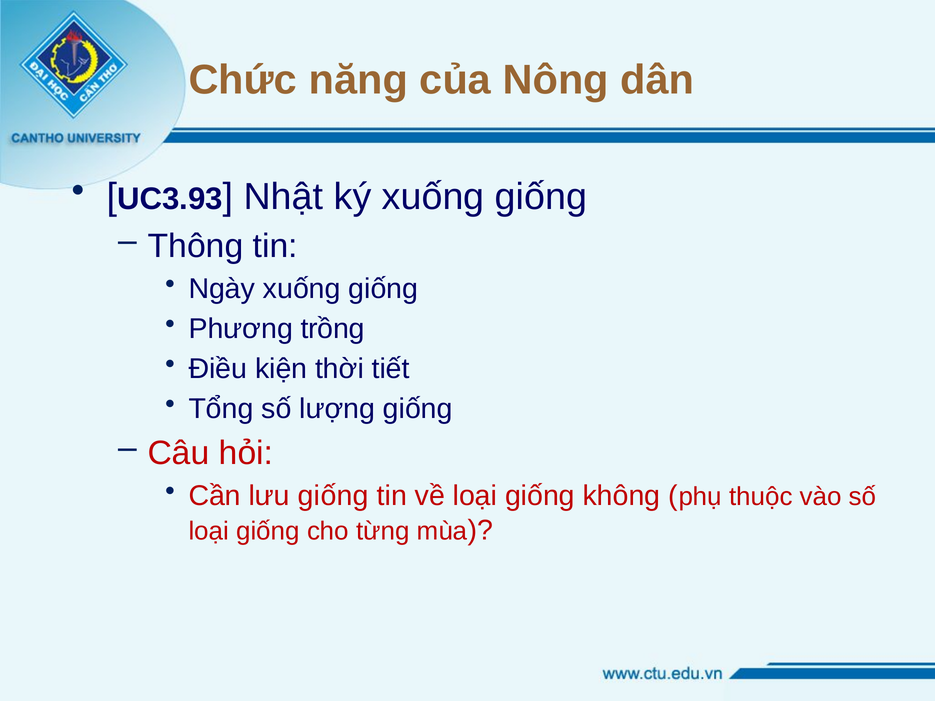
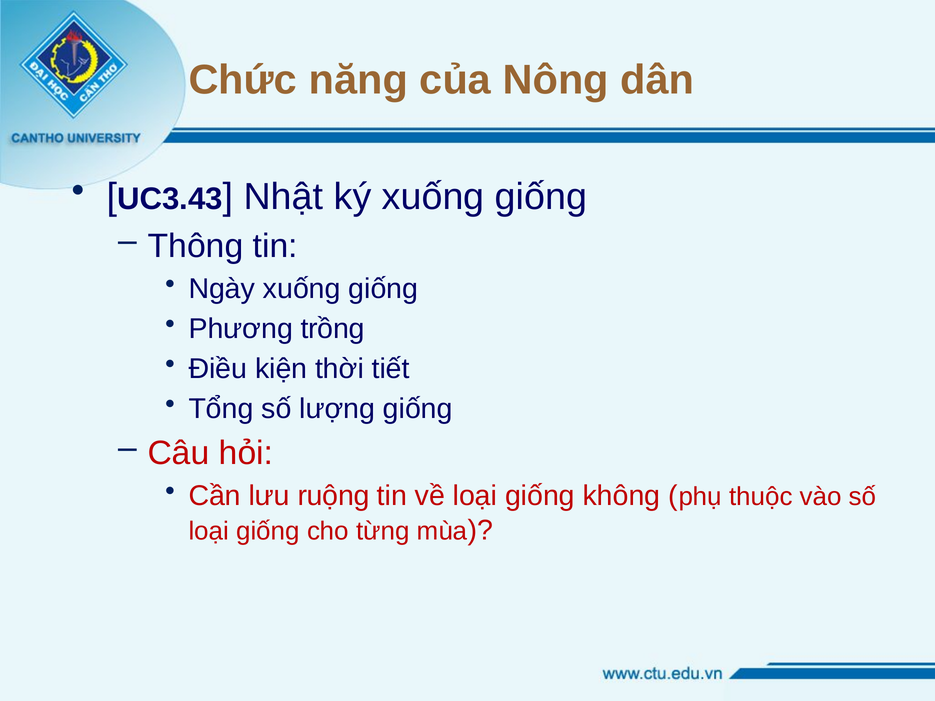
UC3.93: UC3.93 -> UC3.43
lưu giống: giống -> ruộng
